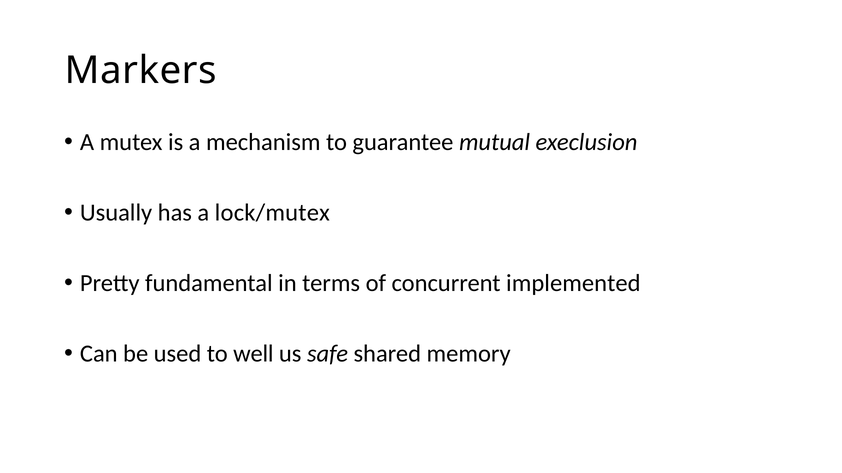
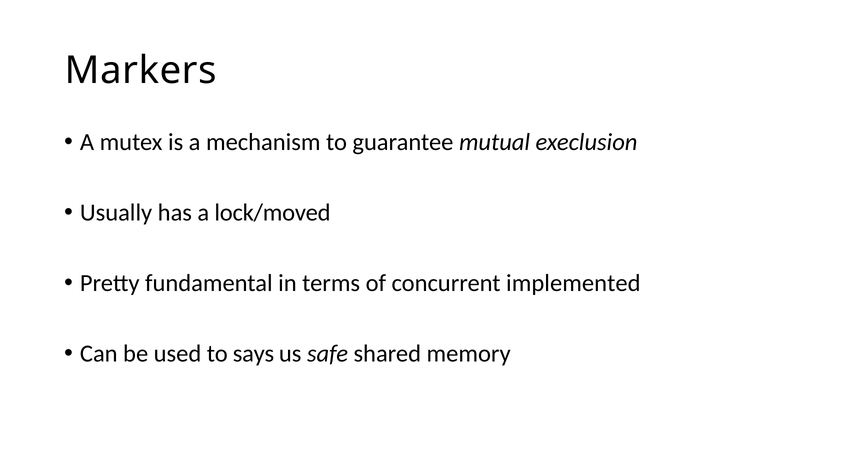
lock/mutex: lock/mutex -> lock/moved
well: well -> says
